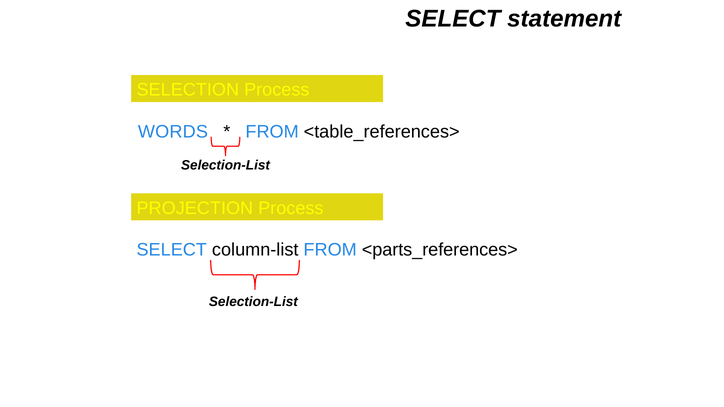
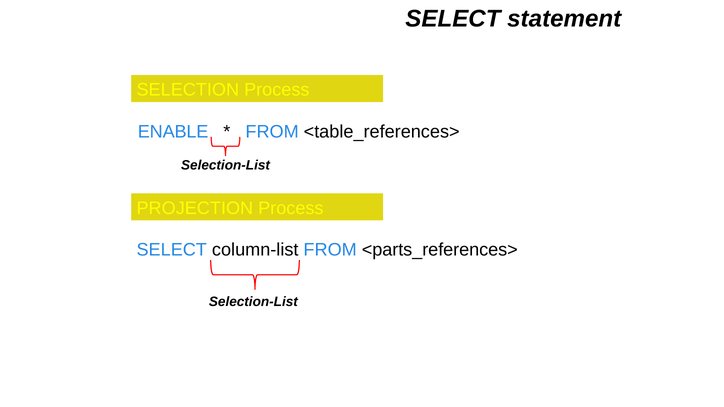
WORDS: WORDS -> ENABLE
